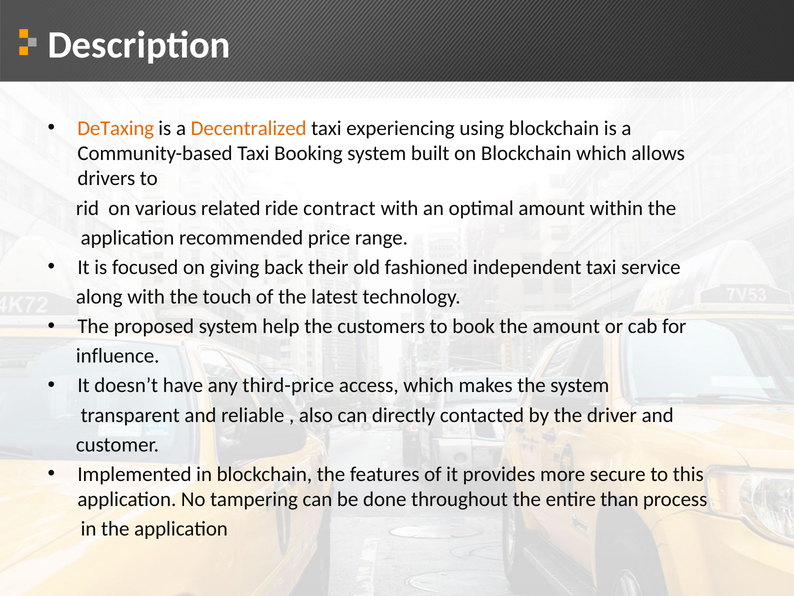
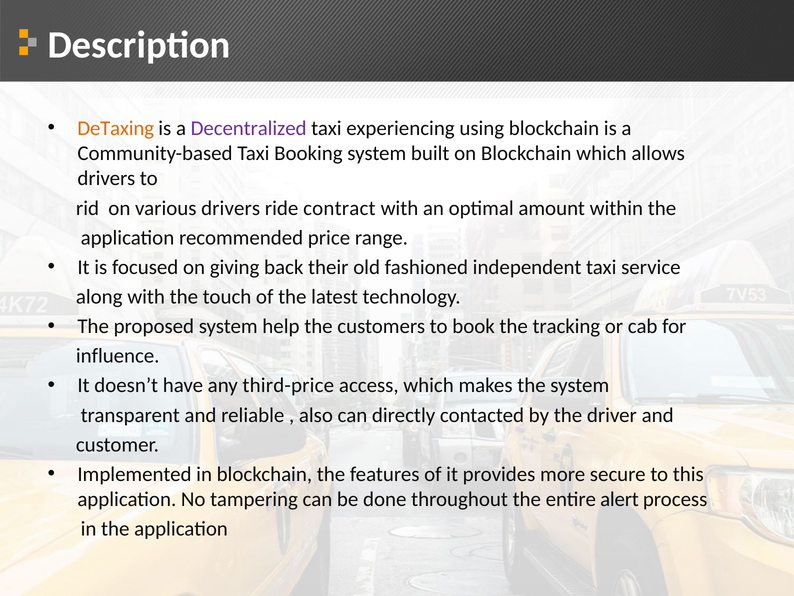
Decentralized colour: orange -> purple
various related: related -> drivers
the amount: amount -> tracking
than: than -> alert
